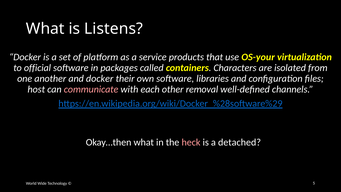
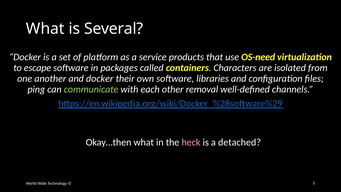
Listens: Listens -> Several
OS-your: OS-your -> OS-need
official: official -> escape
host: host -> ping
communicate colour: pink -> light green
